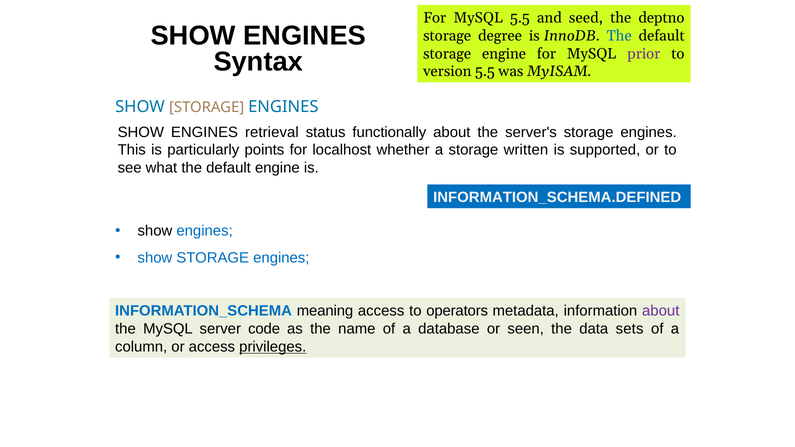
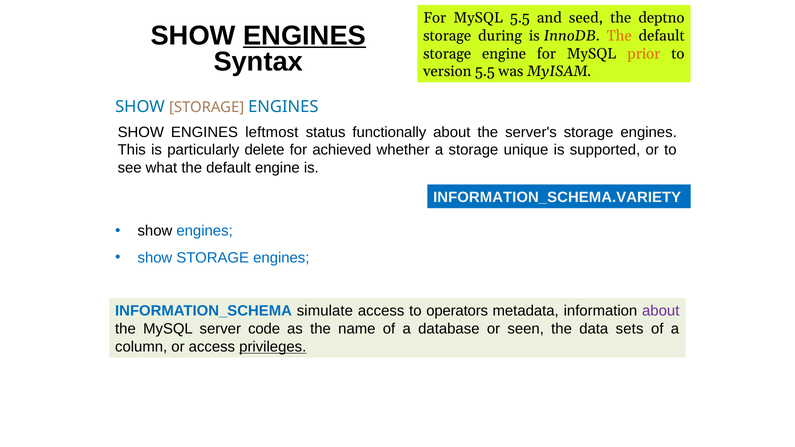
ENGINES at (305, 36) underline: none -> present
degree: degree -> during
The at (619, 36) colour: blue -> orange
prior colour: purple -> orange
retrieval: retrieval -> leftmost
points: points -> delete
localhost: localhost -> achieved
written: written -> unique
INFORMATION_SCHEMA.DEFINED: INFORMATION_SCHEMA.DEFINED -> INFORMATION_SCHEMA.VARIETY
meaning: meaning -> simulate
